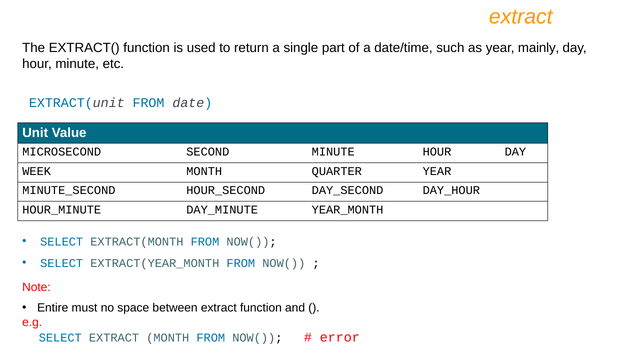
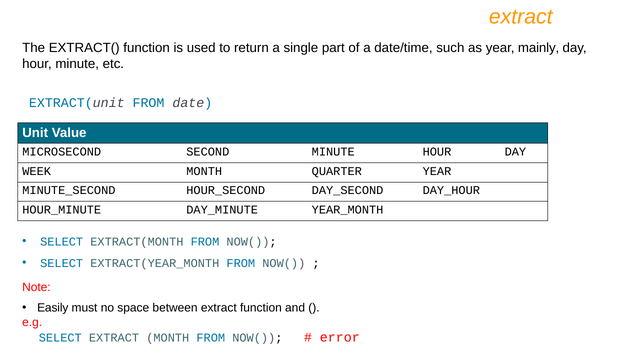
Entire: Entire -> Easily
